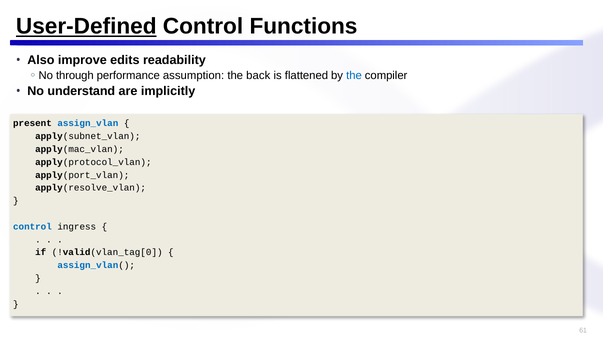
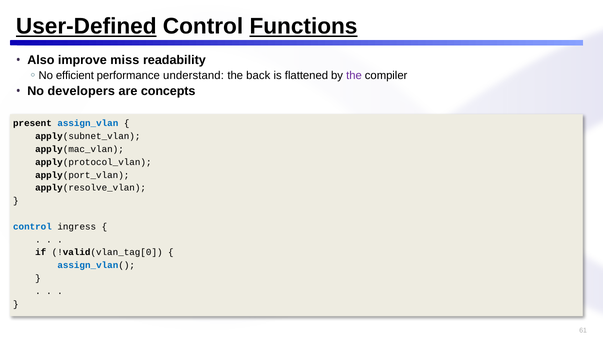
Functions underline: none -> present
edits: edits -> miss
through: through -> efficient
assumption: assumption -> understand
the at (354, 76) colour: blue -> purple
understand: understand -> developers
implicitly: implicitly -> concepts
